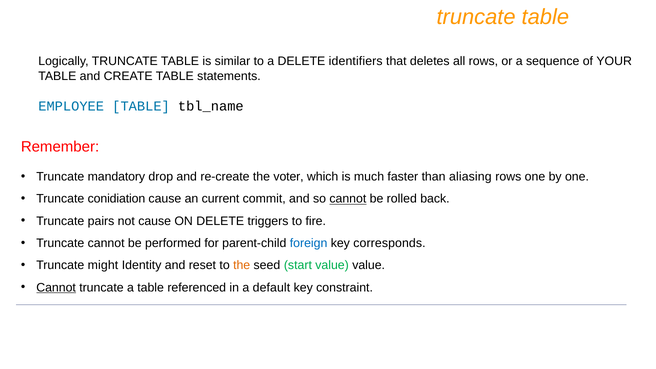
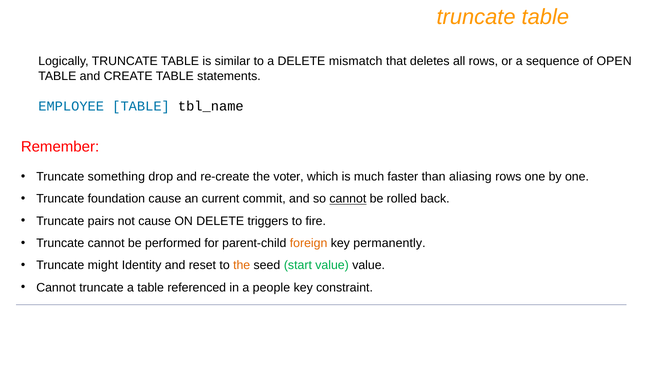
identifiers: identifiers -> mismatch
YOUR: YOUR -> OPEN
mandatory: mandatory -> something
conidiation: conidiation -> foundation
foreign colour: blue -> orange
corresponds: corresponds -> permanently
Cannot at (56, 287) underline: present -> none
default: default -> people
